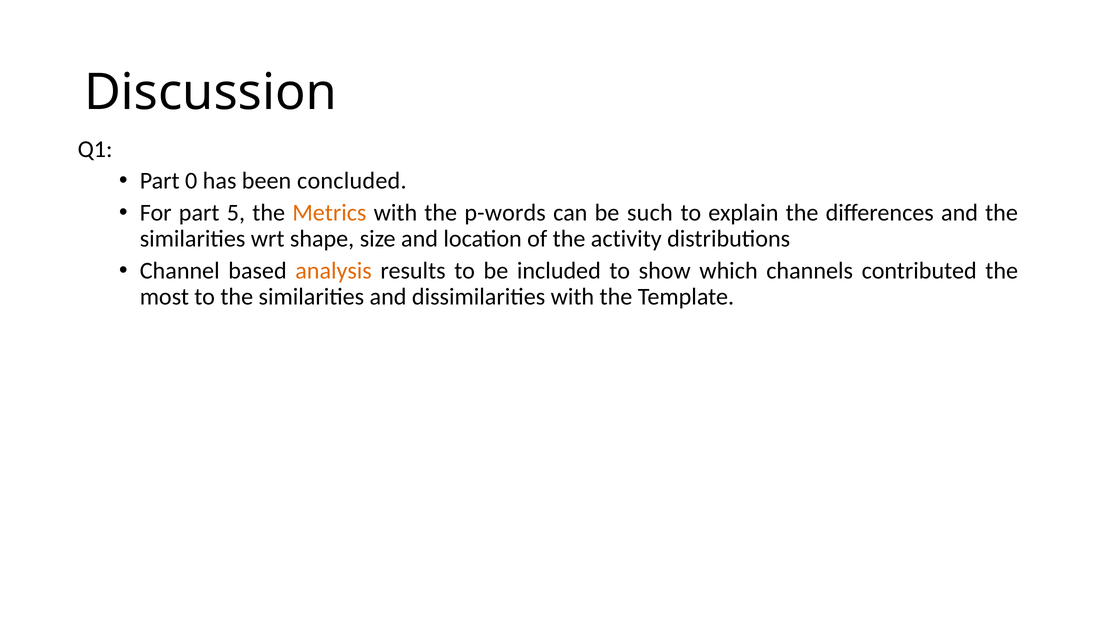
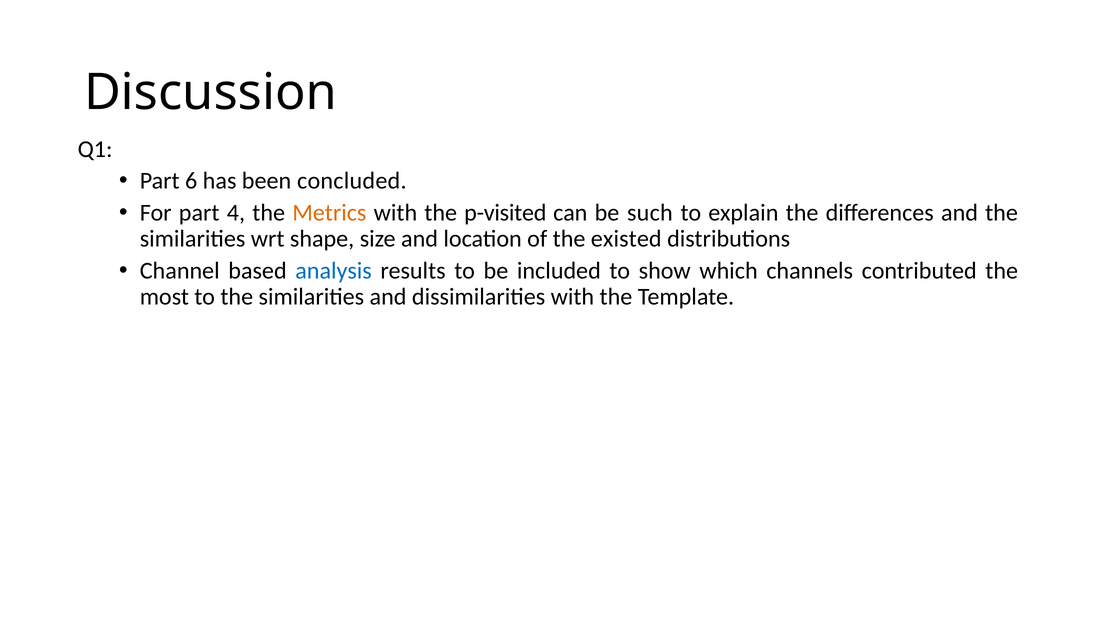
0: 0 -> 6
5: 5 -> 4
p-words: p-words -> p-visited
activity: activity -> existed
analysis colour: orange -> blue
